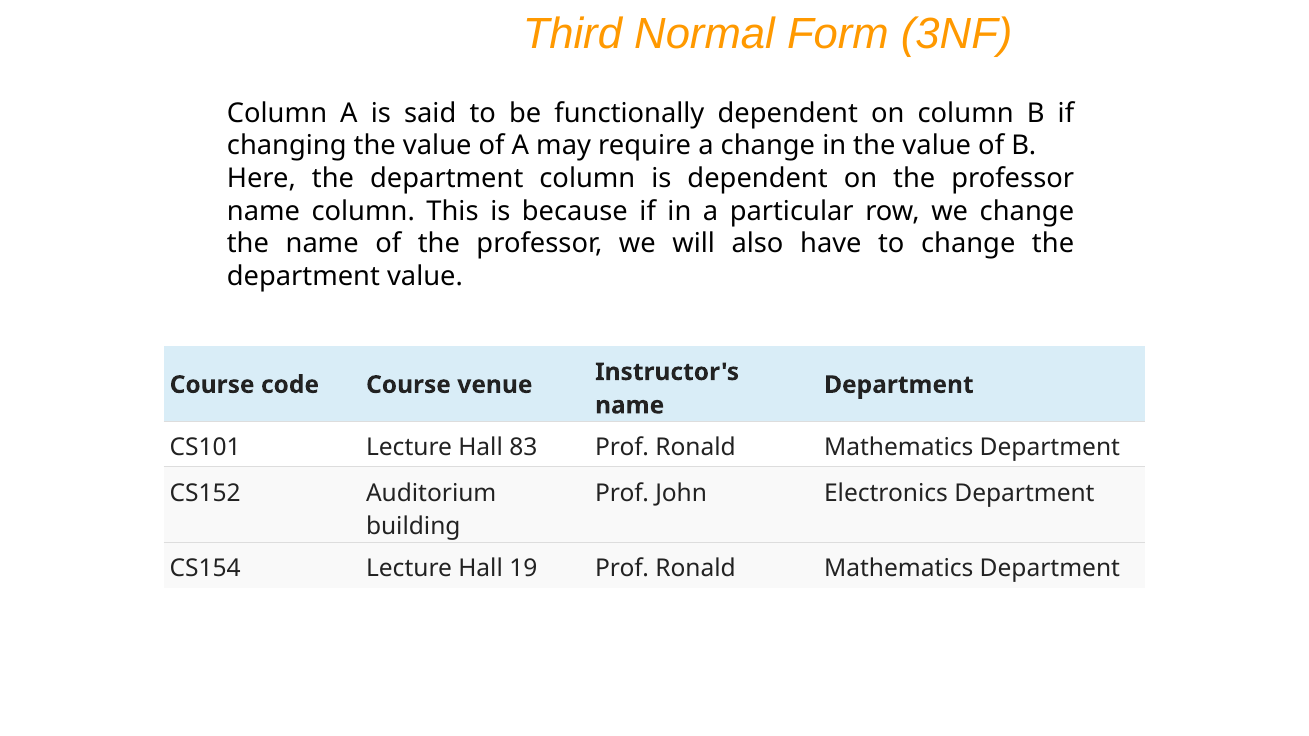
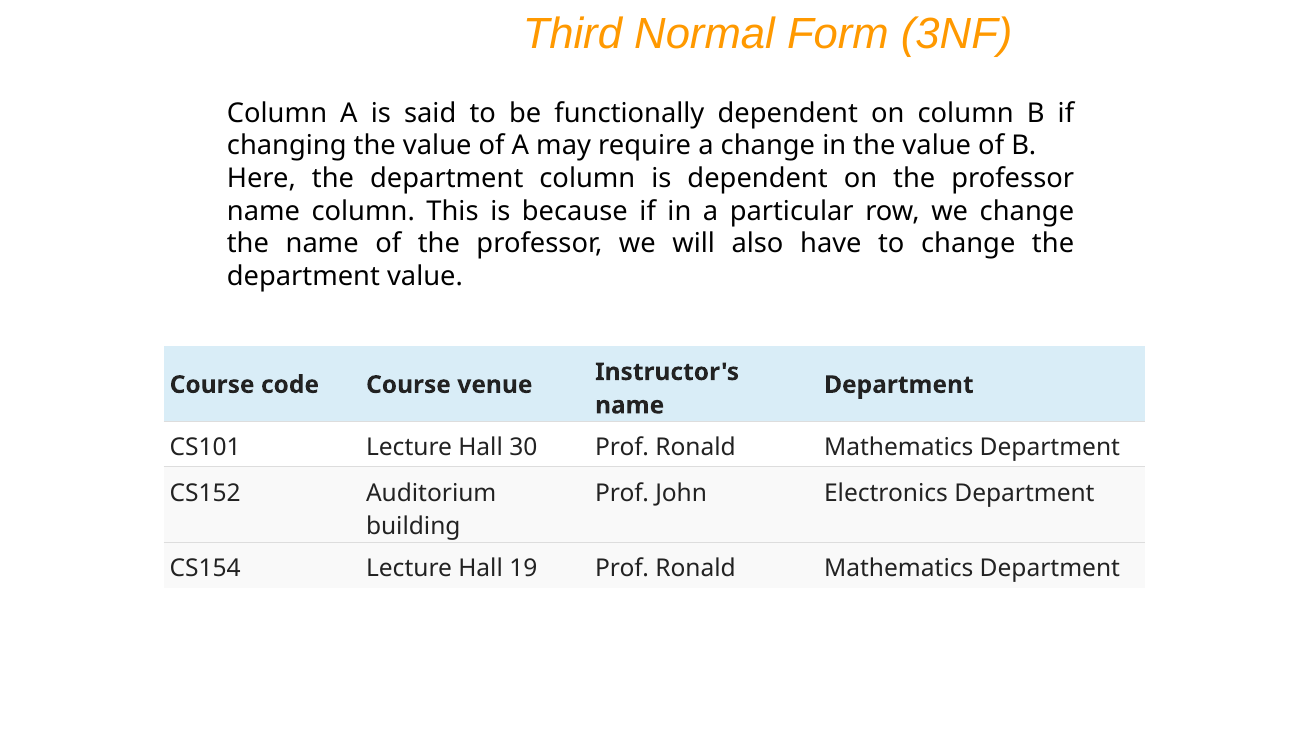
83: 83 -> 30
